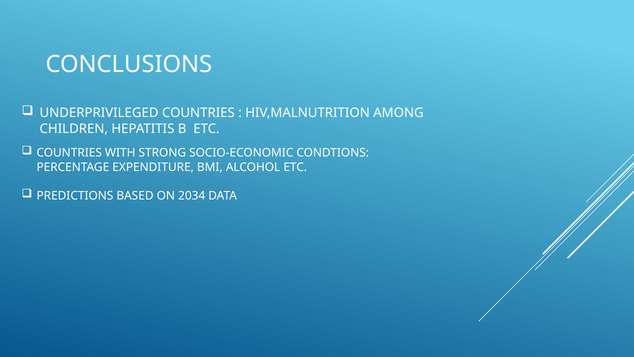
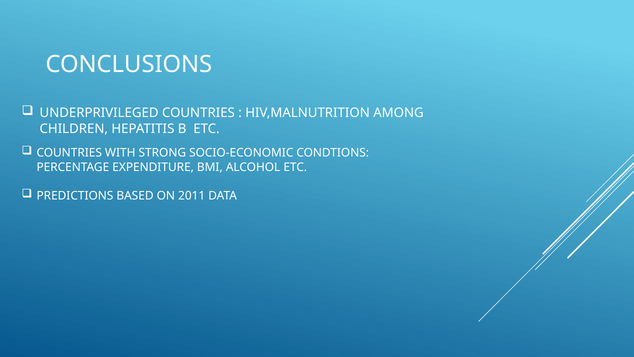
2034: 2034 -> 2011
